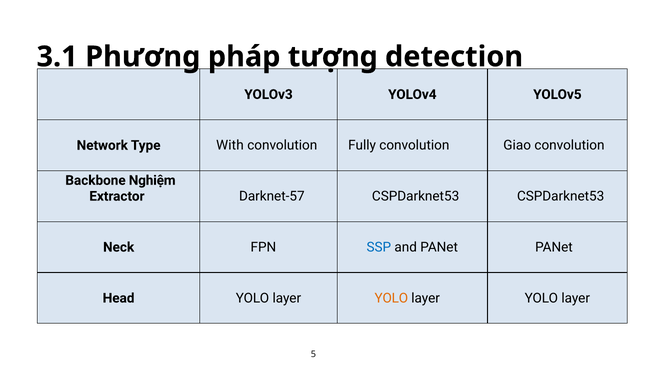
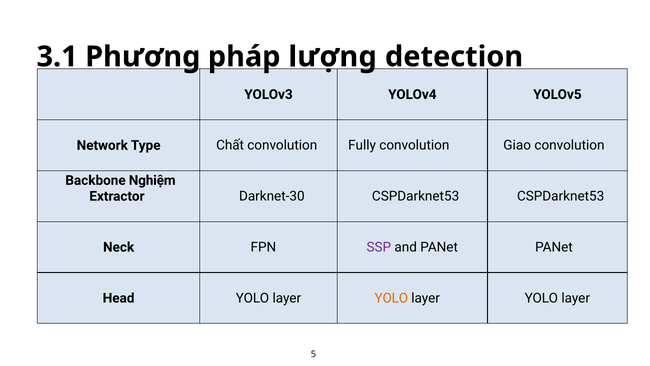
tượng: tượng -> lượng
With: With -> Chất
Darknet-57: Darknet-57 -> Darknet-30
SSP colour: blue -> purple
